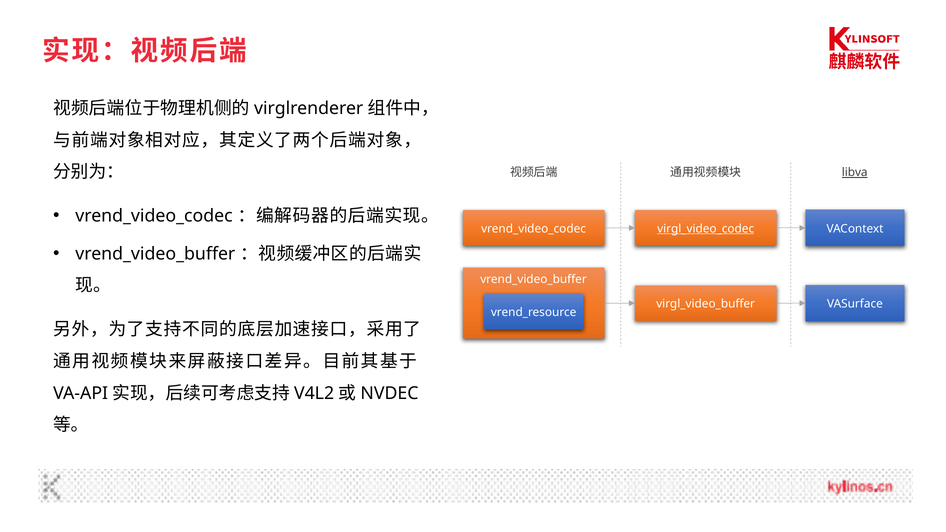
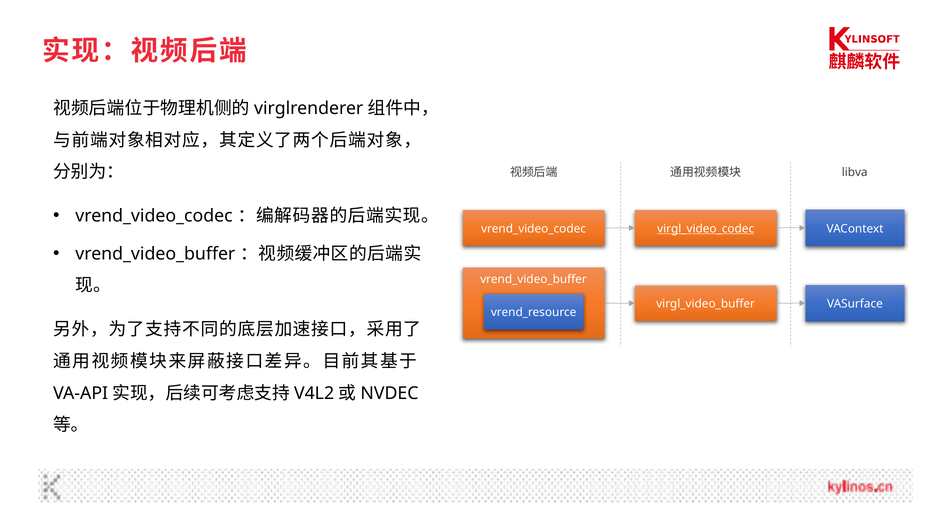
libva underline: present -> none
